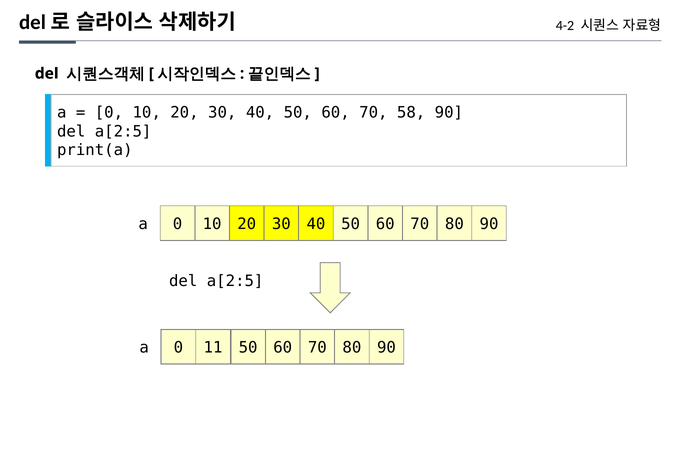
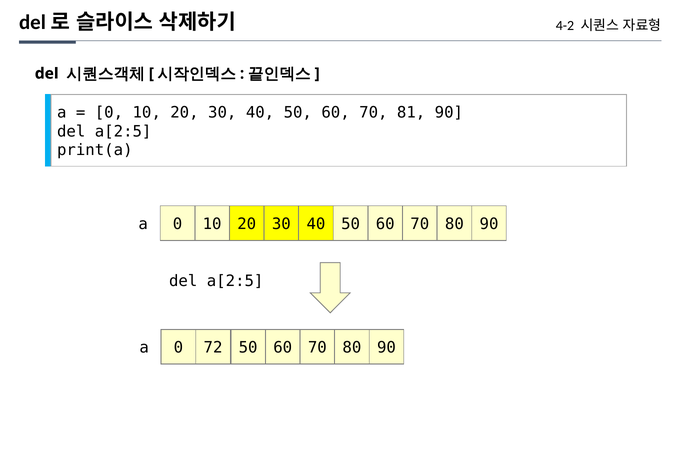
58: 58 -> 81
11: 11 -> 72
